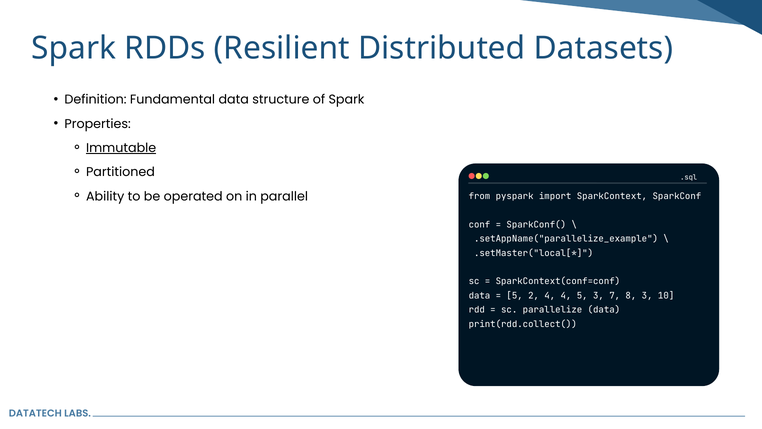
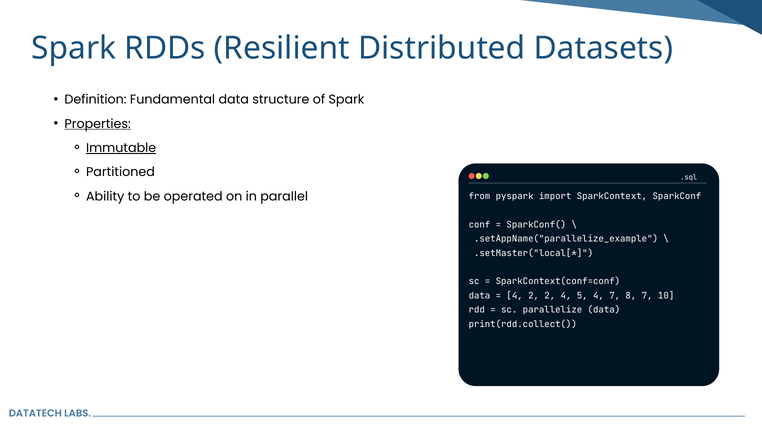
Properties underline: none -> present
5 at (515, 296): 5 -> 4
2 4: 4 -> 2
5 3: 3 -> 4
8 3: 3 -> 7
